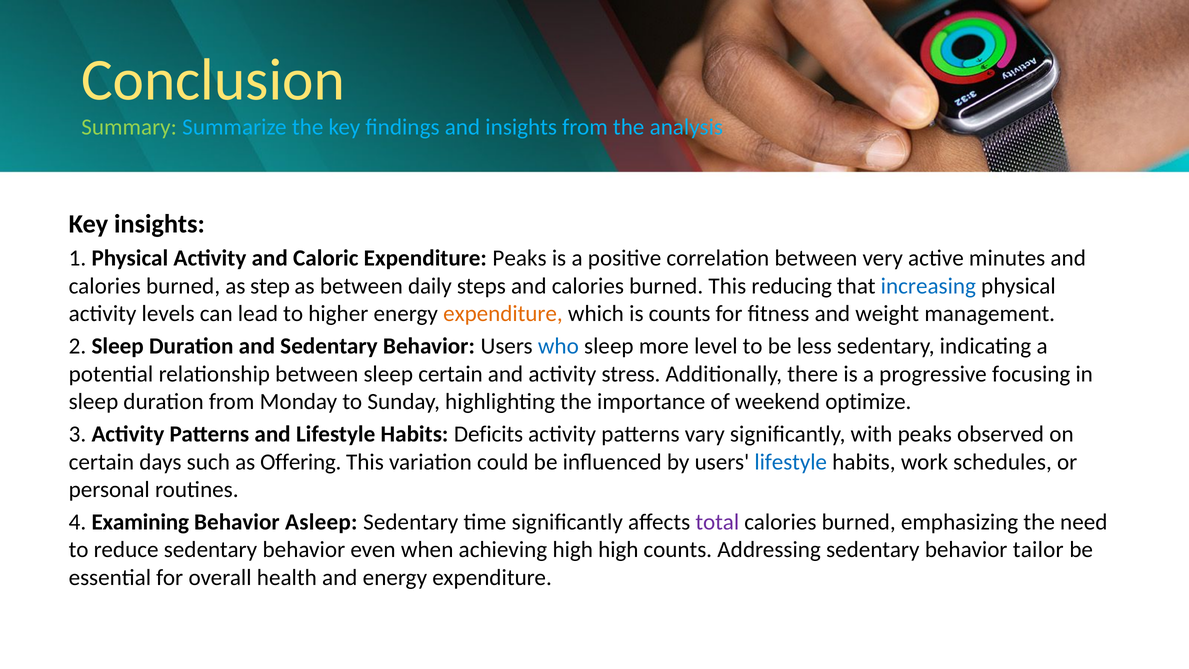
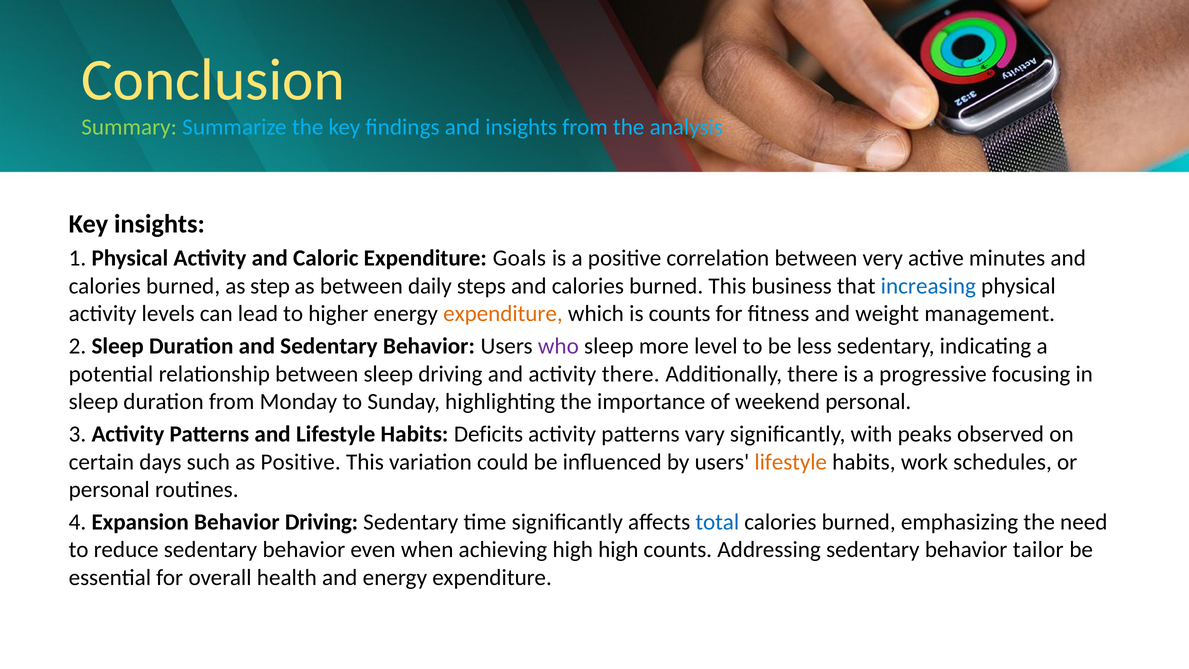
Expenditure Peaks: Peaks -> Goals
reducing: reducing -> business
who colour: blue -> purple
sleep certain: certain -> driving
activity stress: stress -> there
weekend optimize: optimize -> personal
as Offering: Offering -> Positive
lifestyle at (791, 462) colour: blue -> orange
Examining: Examining -> Expansion
Behavior Asleep: Asleep -> Driving
total colour: purple -> blue
